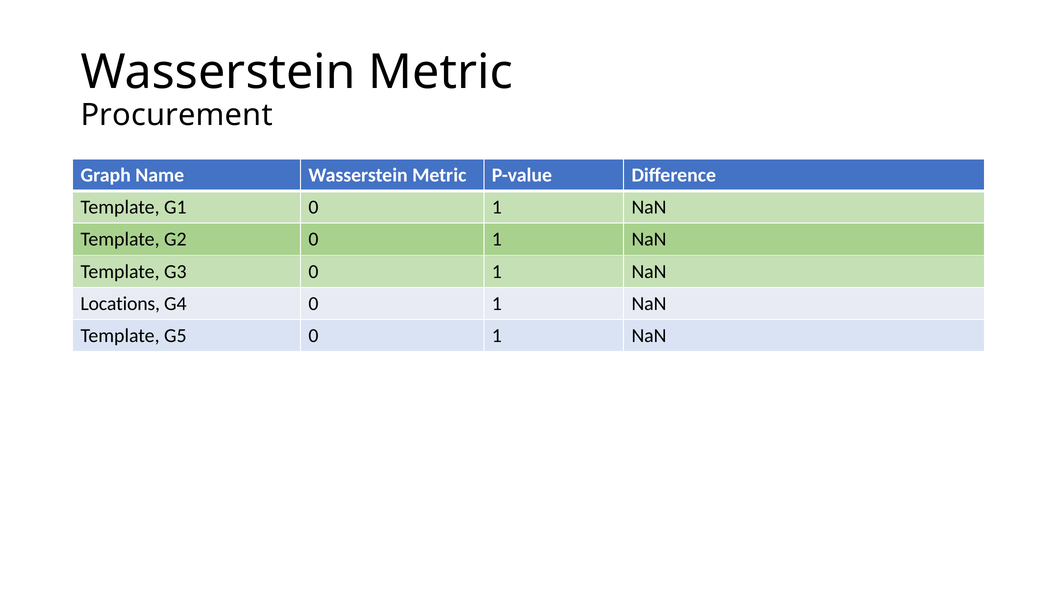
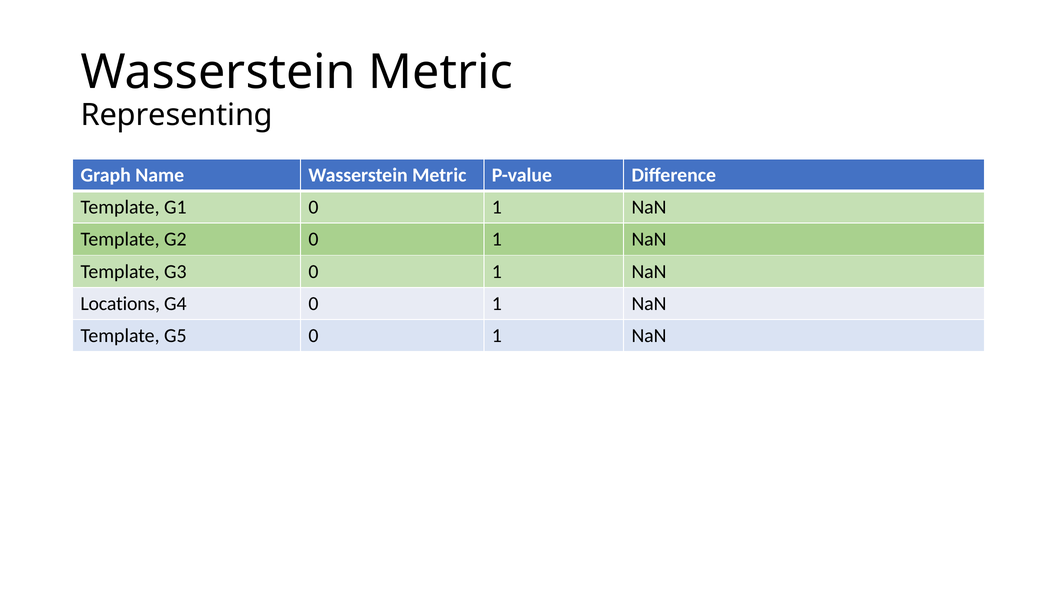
Procurement: Procurement -> Representing
